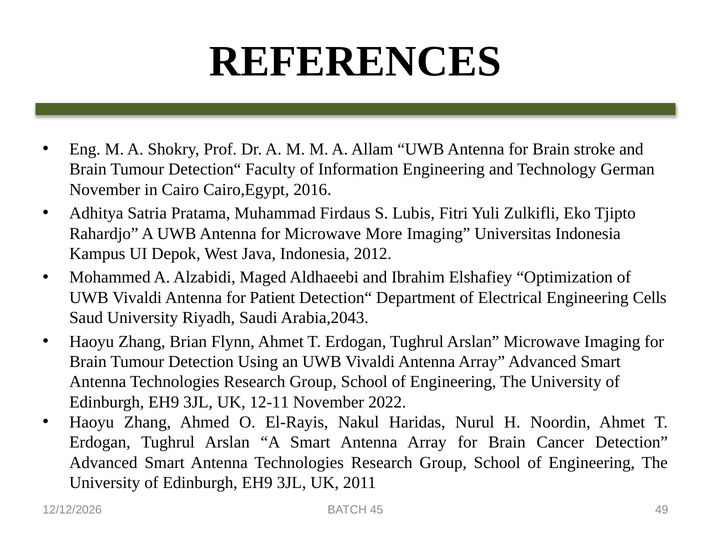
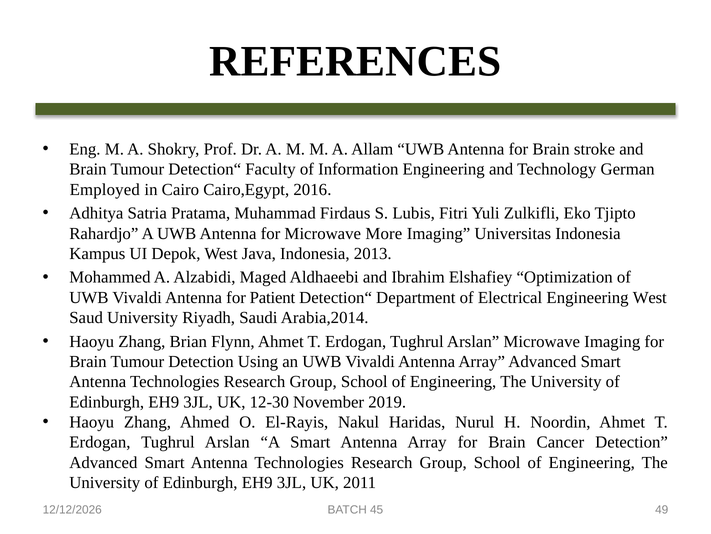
November at (105, 189): November -> Employed
2012: 2012 -> 2013
Engineering Cells: Cells -> West
Arabia,2043: Arabia,2043 -> Arabia,2014
12-11: 12-11 -> 12-30
2022: 2022 -> 2019
